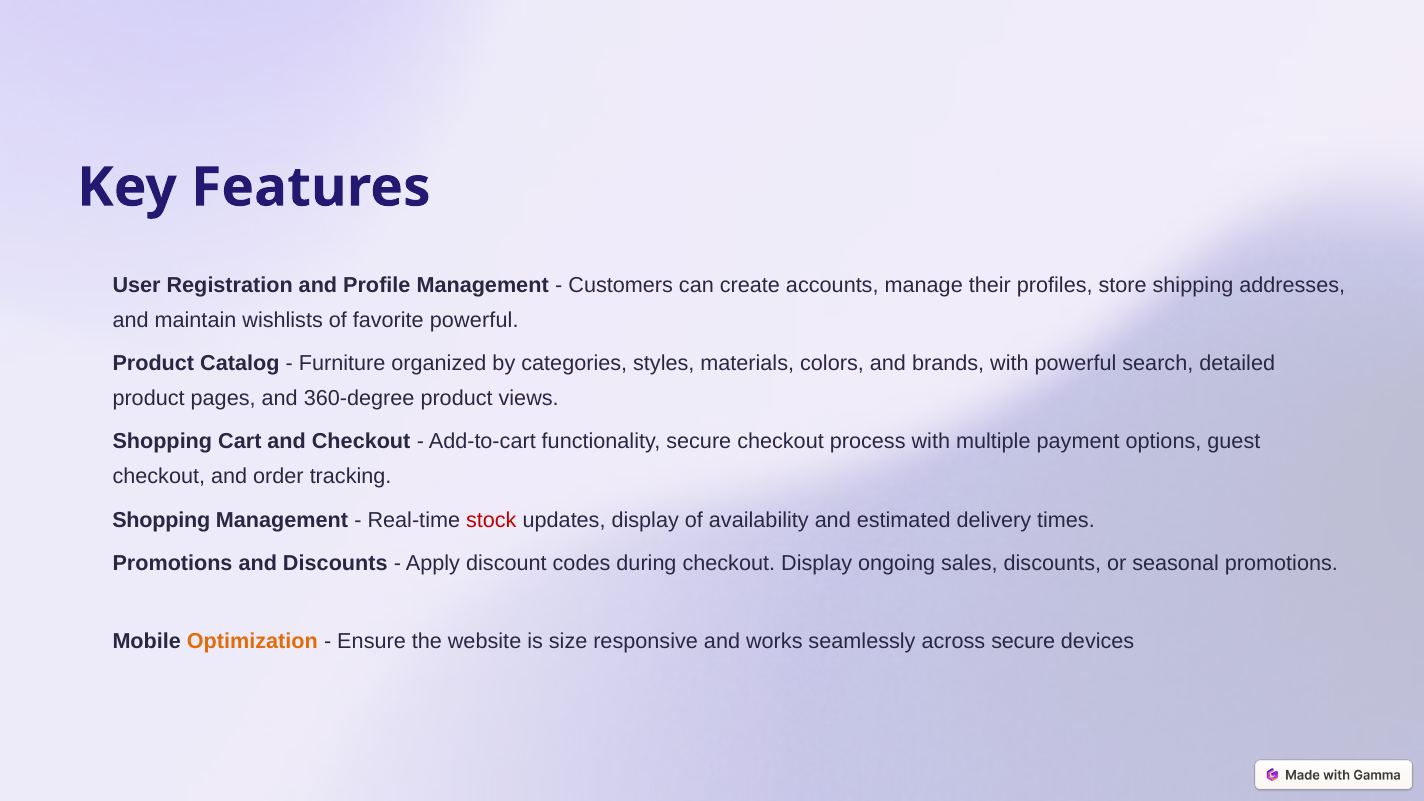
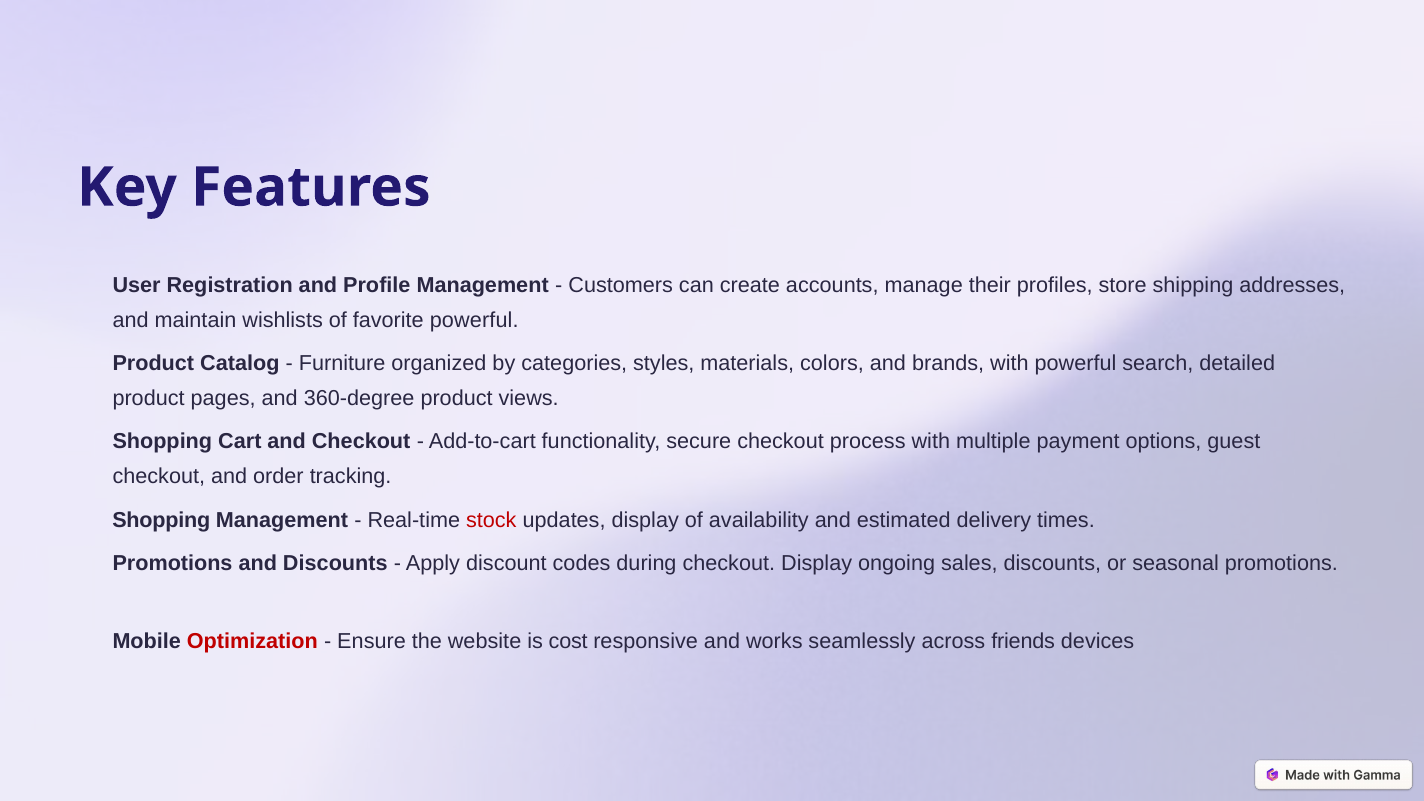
Optimization colour: orange -> red
size: size -> cost
across secure: secure -> friends
